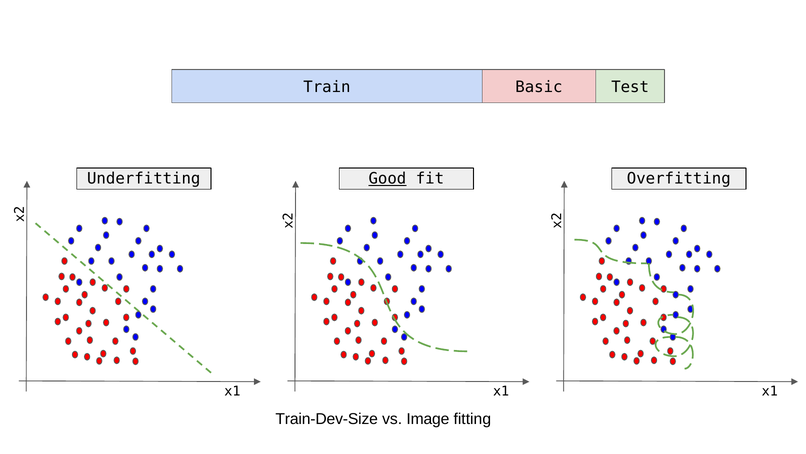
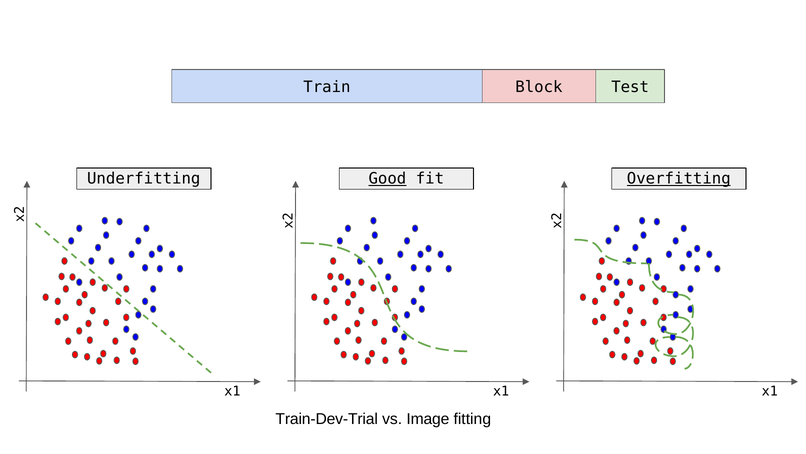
Basic: Basic -> Block
Overfitting underline: none -> present
Train-Dev-Size: Train-Dev-Size -> Train-Dev-Trial
